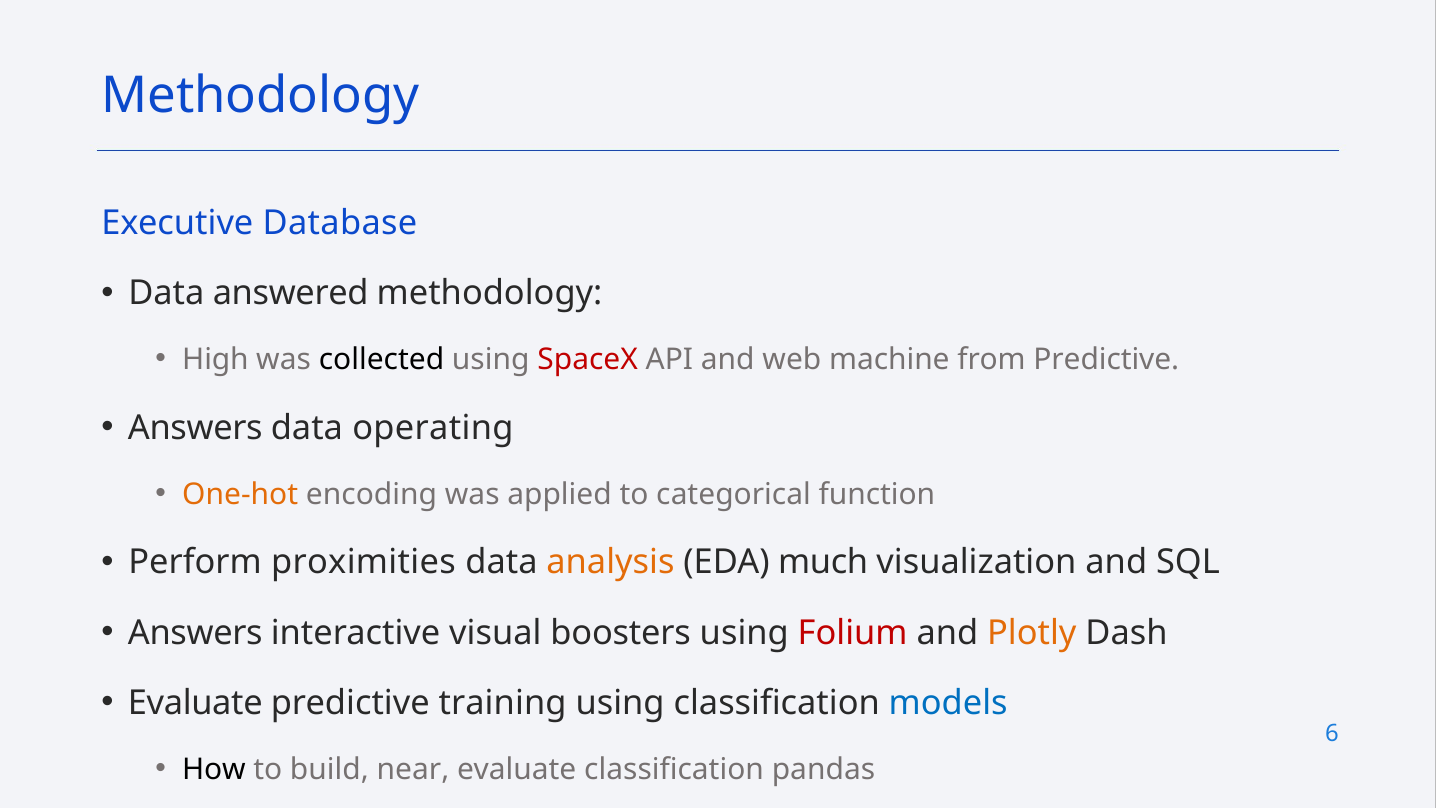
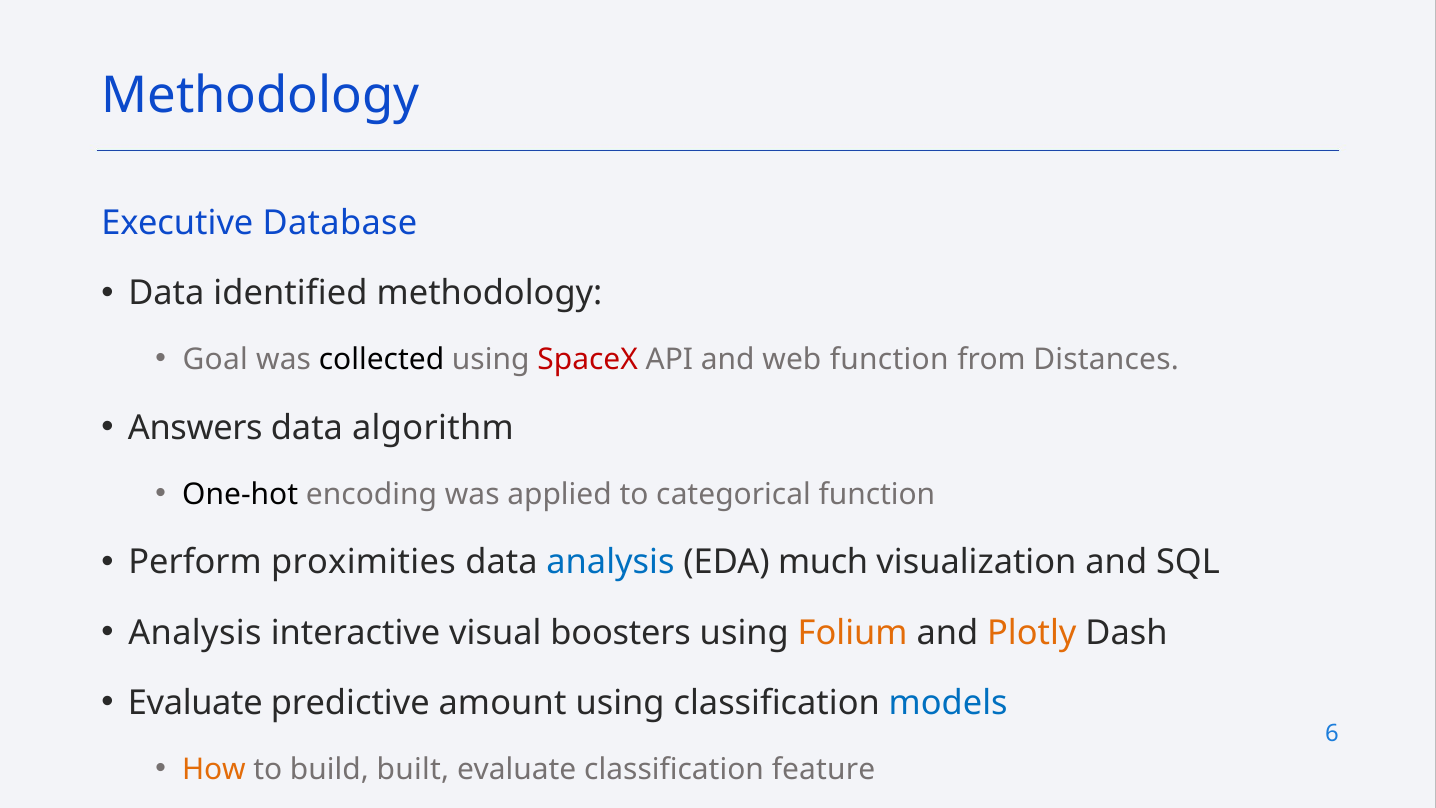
answered: answered -> identified
High: High -> Goal
web machine: machine -> function
from Predictive: Predictive -> Distances
operating: operating -> algorithm
One-hot colour: orange -> black
analysis at (610, 562) colour: orange -> blue
Answers at (195, 633): Answers -> Analysis
Folium colour: red -> orange
training: training -> amount
How colour: black -> orange
near: near -> built
pandas: pandas -> feature
